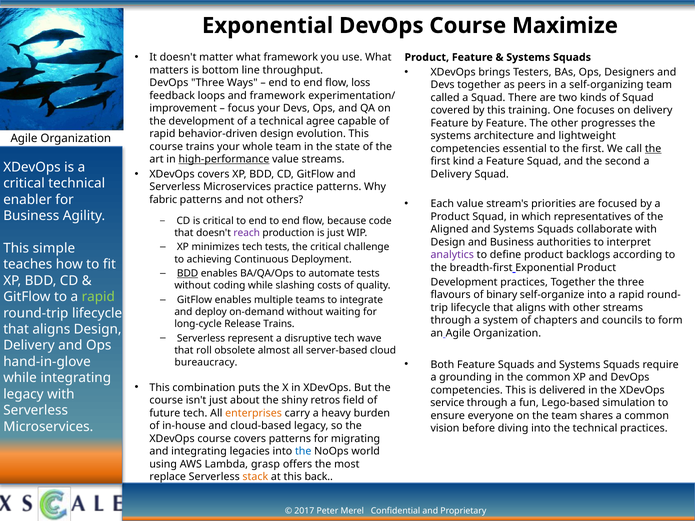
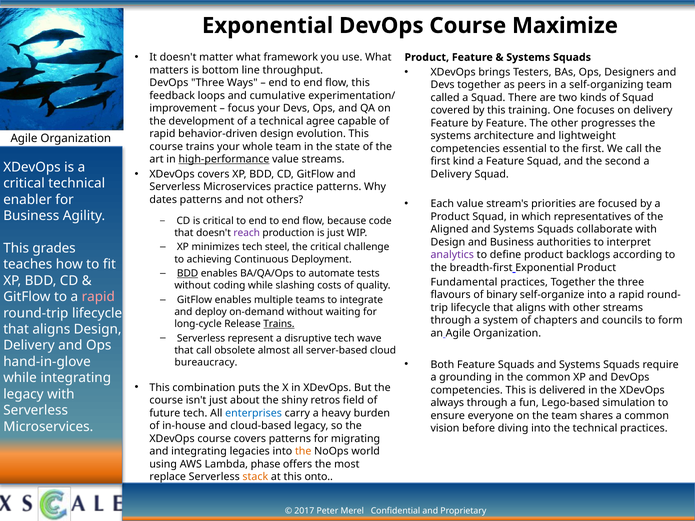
flow loss: loss -> this
and framework: framework -> cumulative
the at (653, 149) underline: present -> none
fabric: fabric -> dates
tech tests: tests -> steel
simple: simple -> grades
Development at (464, 282): Development -> Fundamental
rapid at (98, 297) colour: light green -> pink
Trains at (279, 324) underline: none -> present
that roll: roll -> call
service: service -> always
enterprises colour: orange -> blue
the at (303, 451) colour: blue -> orange
grasp: grasp -> phase
back: back -> onto
